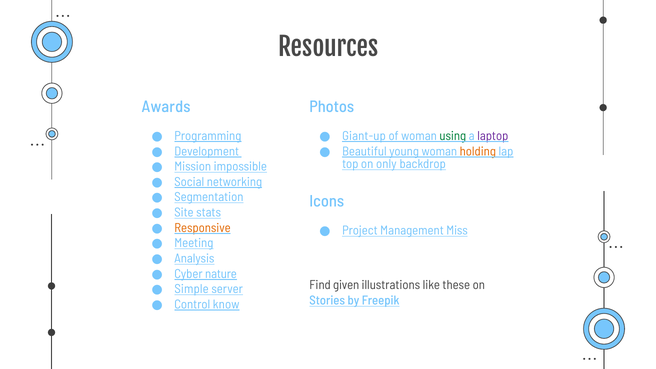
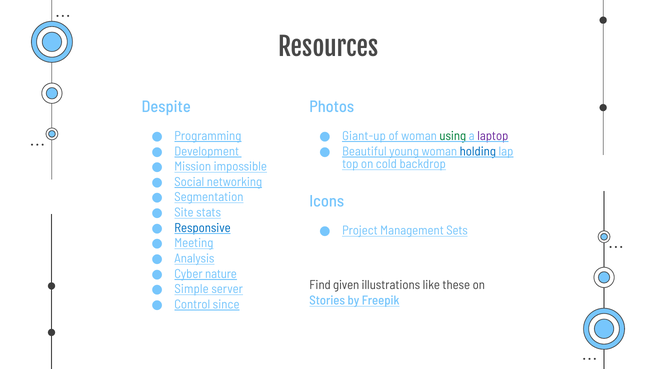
Awards: Awards -> Despite
holding colour: orange -> blue
only: only -> cold
Responsive colour: orange -> blue
Miss: Miss -> Sets
know: know -> since
